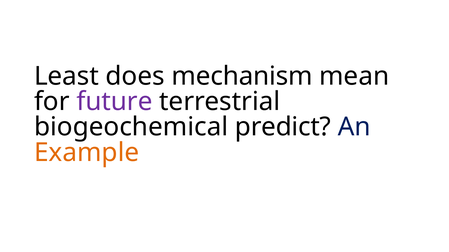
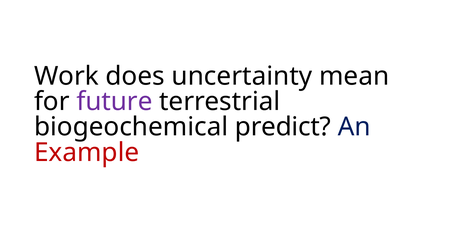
Least: Least -> Work
mechanism: mechanism -> uncertainty
Example colour: orange -> red
